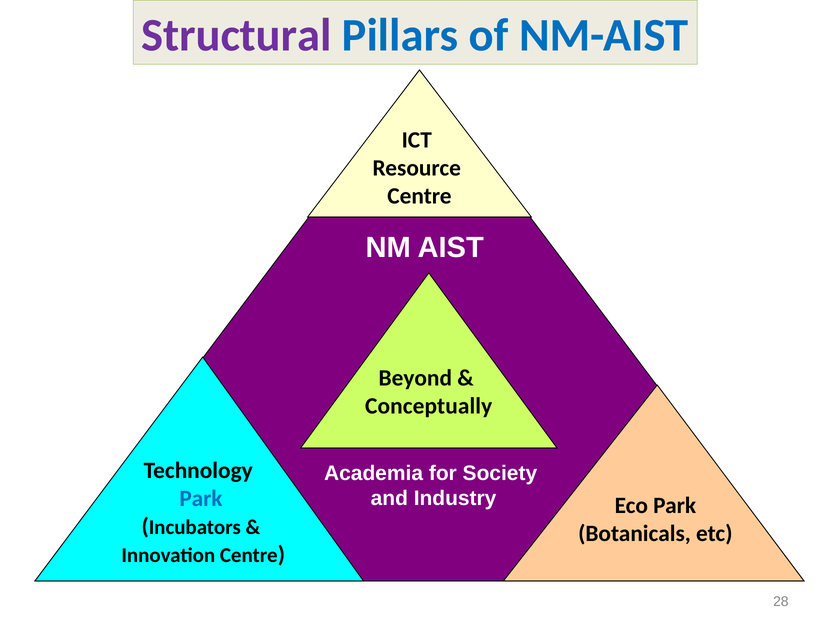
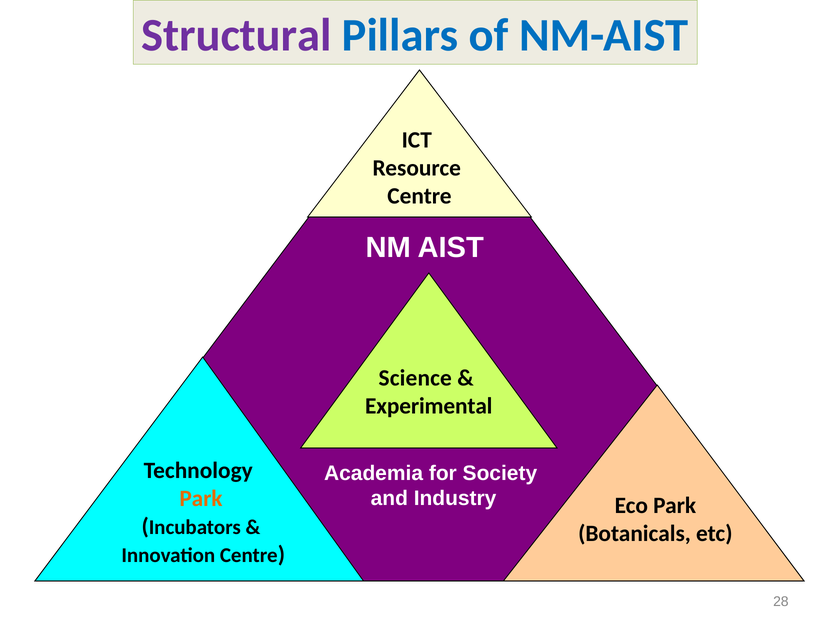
Beyond: Beyond -> Science
Conceptually: Conceptually -> Experimental
Park at (201, 498) colour: blue -> orange
